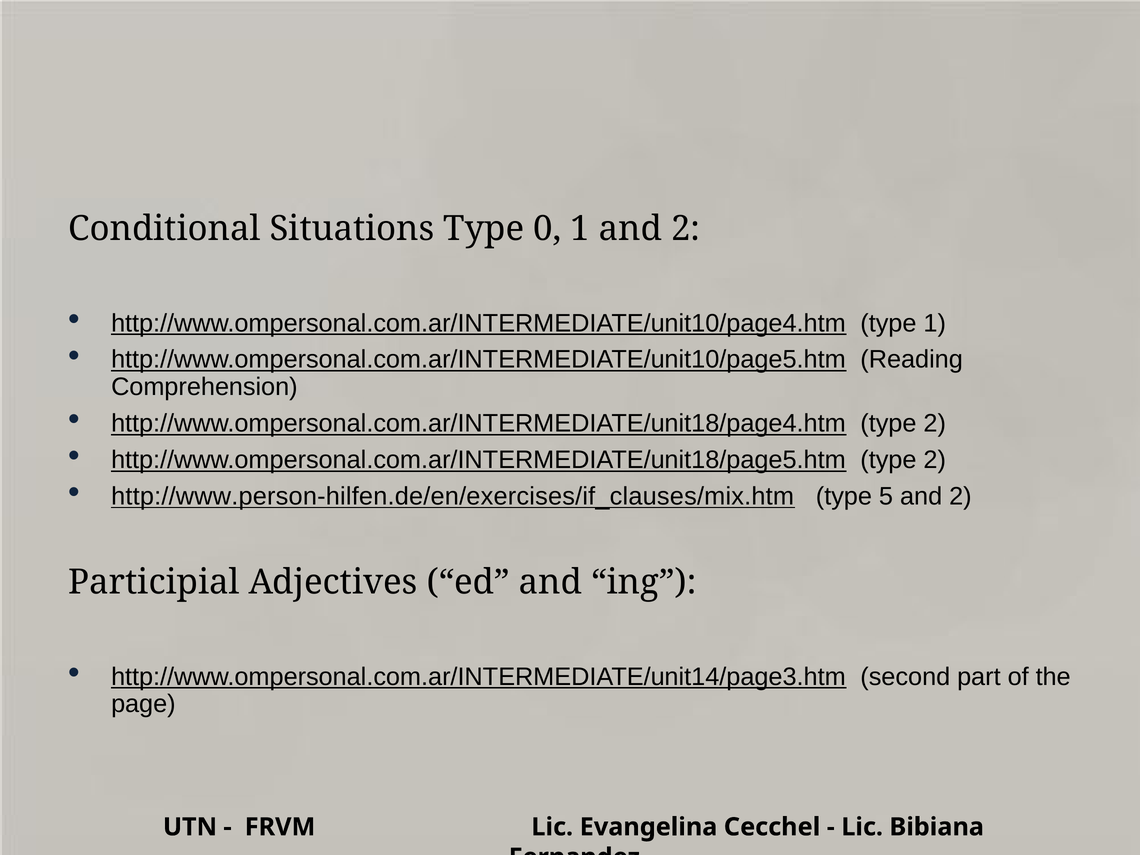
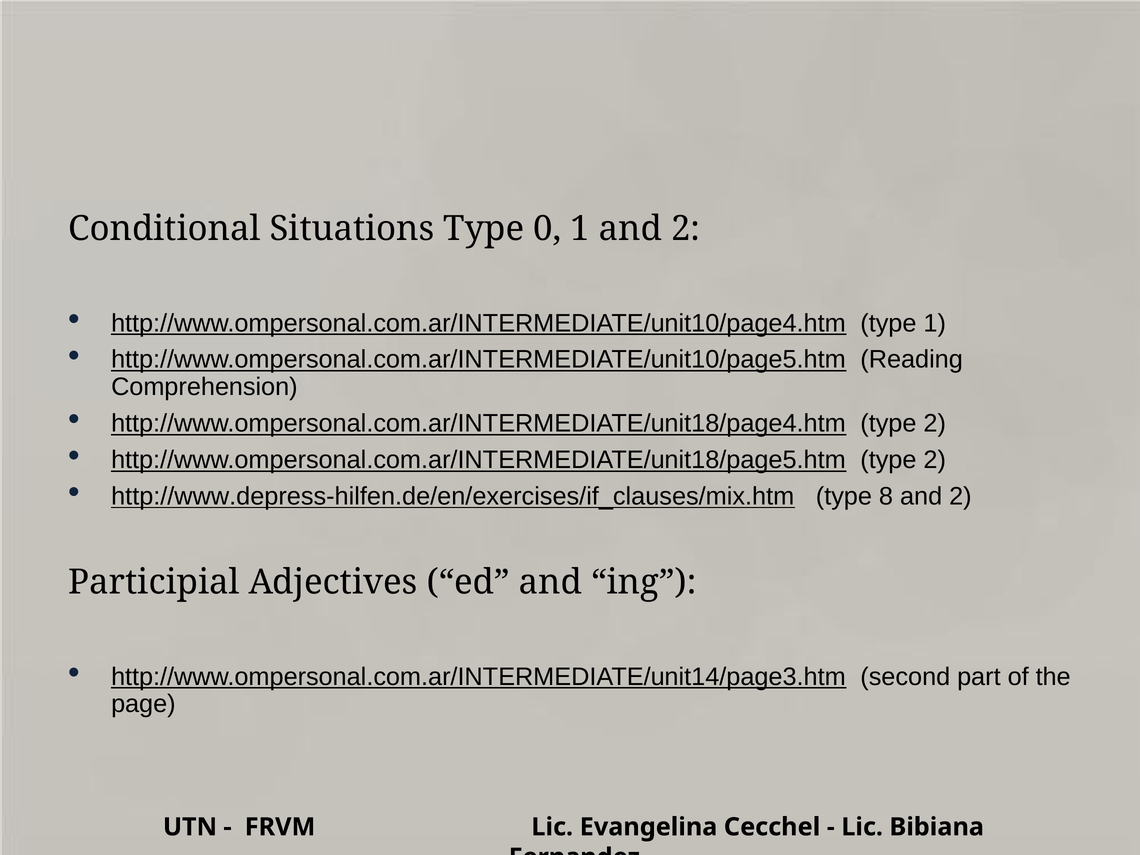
http://www.person-hilfen.de/en/exercises/if_clauses/mix.htm: http://www.person-hilfen.de/en/exercises/if_clauses/mix.htm -> http://www.depress-hilfen.de/en/exercises/if_clauses/mix.htm
5: 5 -> 8
